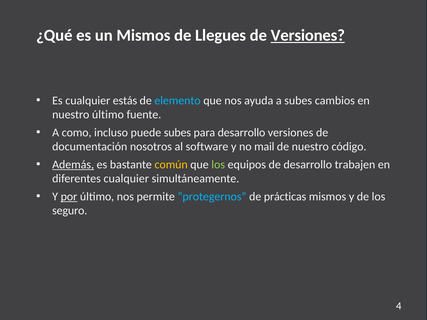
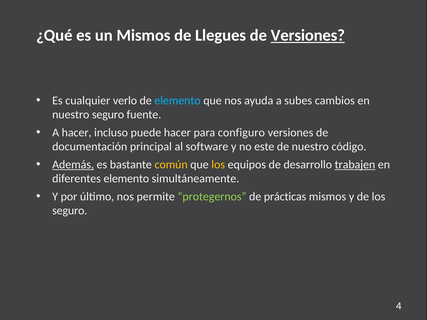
estás: estás -> verlo
nuestro último: último -> seguro
A como: como -> hacer
puede subes: subes -> hacer
para desarrollo: desarrollo -> configuro
nosotros: nosotros -> principal
mail: mail -> este
los at (218, 165) colour: light green -> yellow
trabajen underline: none -> present
diferentes cualquier: cualquier -> elemento
por underline: present -> none
protegernos colour: light blue -> light green
